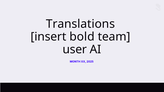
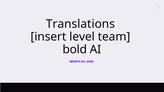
bold: bold -> level
user: user -> bold
